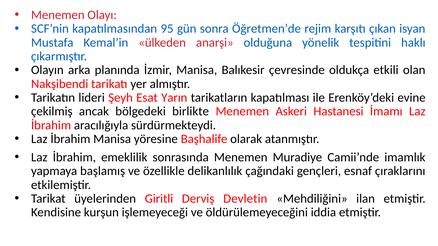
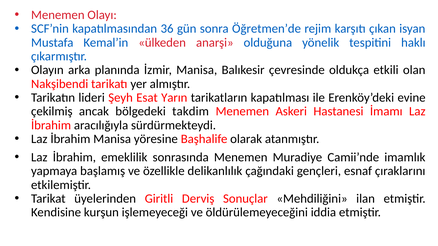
95: 95 -> 36
birlikte: birlikte -> takdim
Devletin: Devletin -> Sonuçlar
